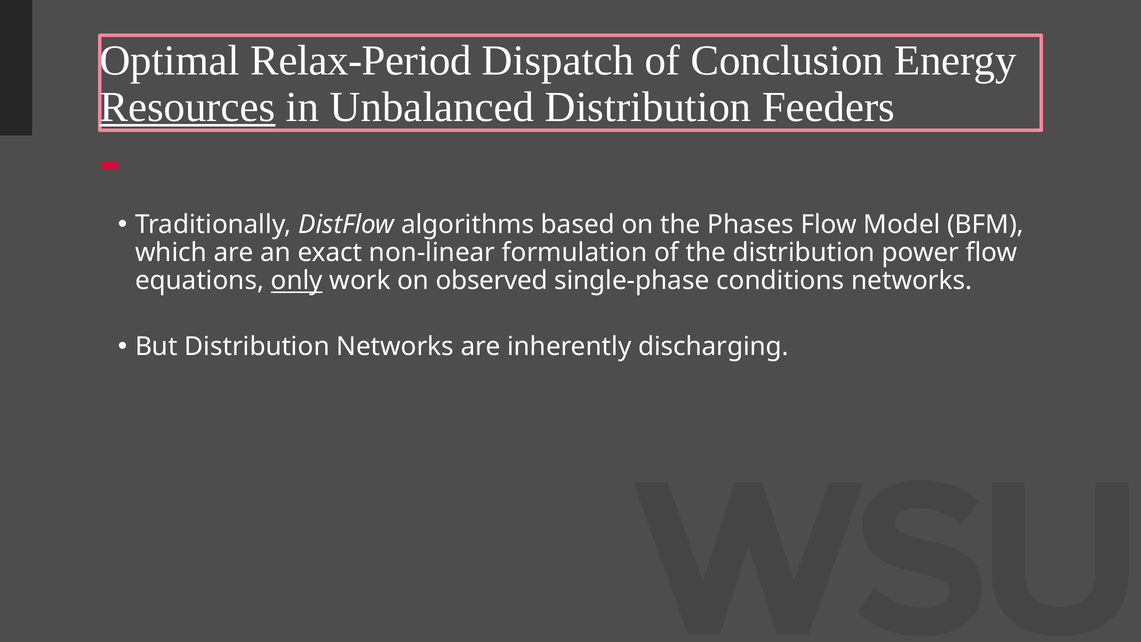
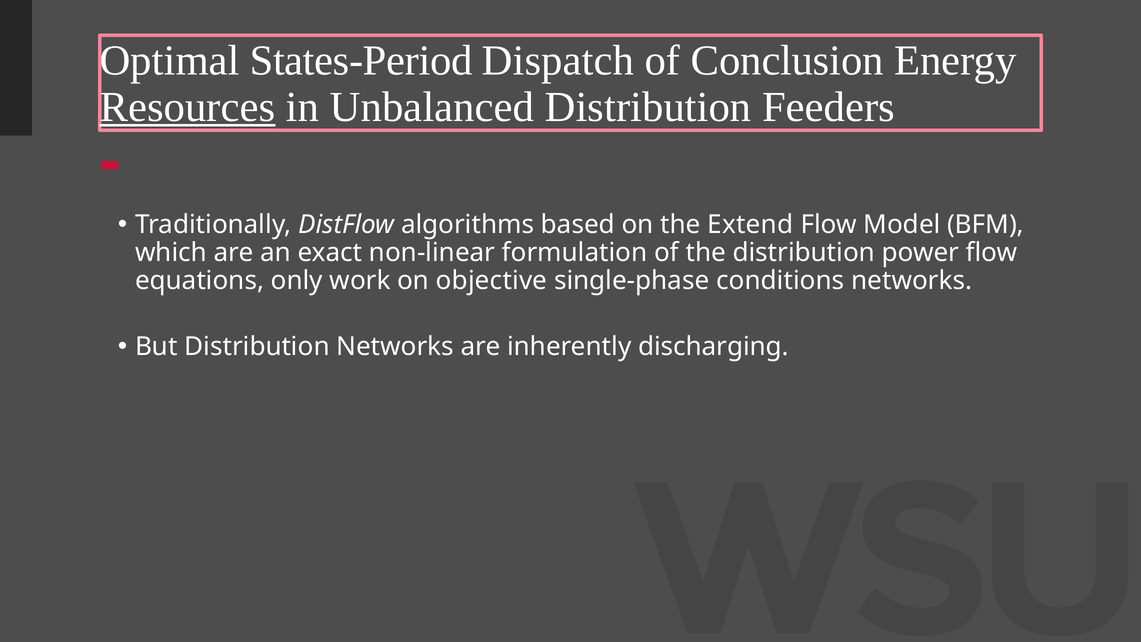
Relax-Period: Relax-Period -> States-Period
Phases: Phases -> Extend
only underline: present -> none
observed: observed -> objective
